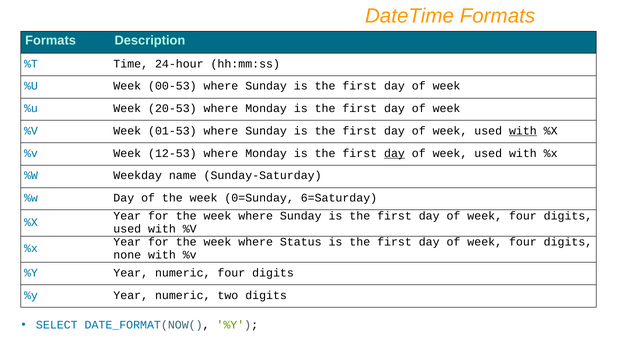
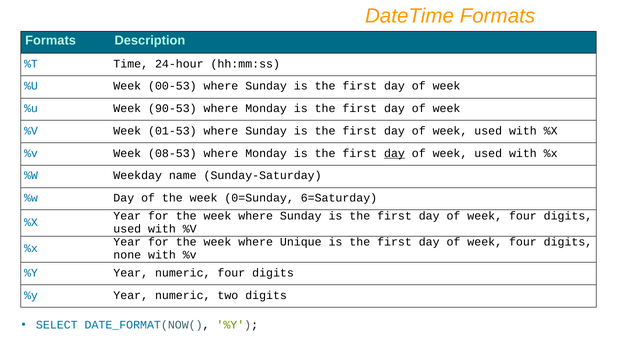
20-53: 20-53 -> 90-53
with at (523, 131) underline: present -> none
12-53: 12-53 -> 08-53
Status: Status -> Unique
